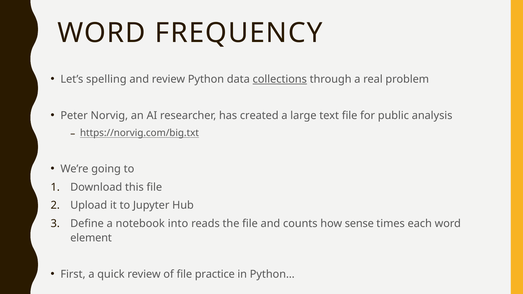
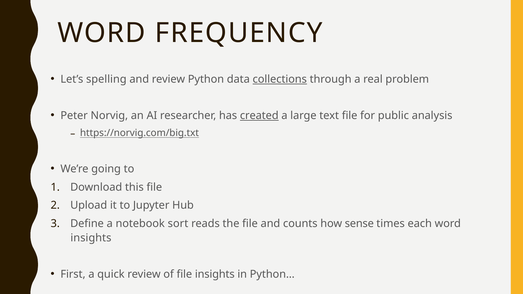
created underline: none -> present
into: into -> sort
element at (91, 238): element -> insights
file practice: practice -> insights
